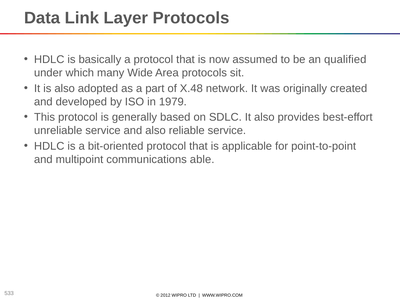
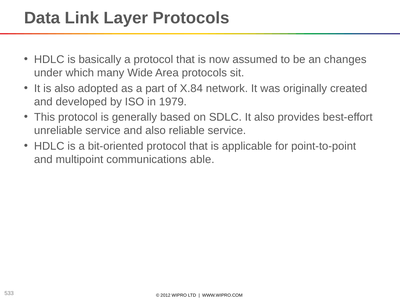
qualified: qualified -> changes
X.48: X.48 -> X.84
